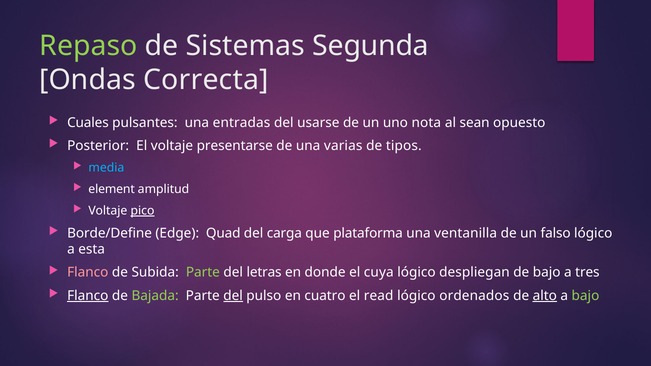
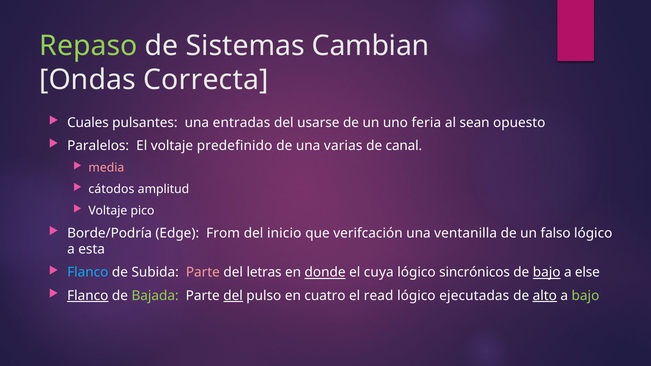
Segunda: Segunda -> Cambian
nota: nota -> feria
Posterior: Posterior -> Paralelos
presentarse: presentarse -> predefinido
tipos: tipos -> canal
media colour: light blue -> pink
element: element -> cátodos
pico underline: present -> none
Borde/Define: Borde/Define -> Borde/Podría
Quad: Quad -> From
carga: carga -> inicio
plataforma: plataforma -> verifcación
Flanco at (88, 273) colour: pink -> light blue
Parte at (203, 273) colour: light green -> pink
donde underline: none -> present
despliegan: despliegan -> sincrónicos
bajo at (547, 273) underline: none -> present
tres: tres -> else
ordenados: ordenados -> ejecutadas
